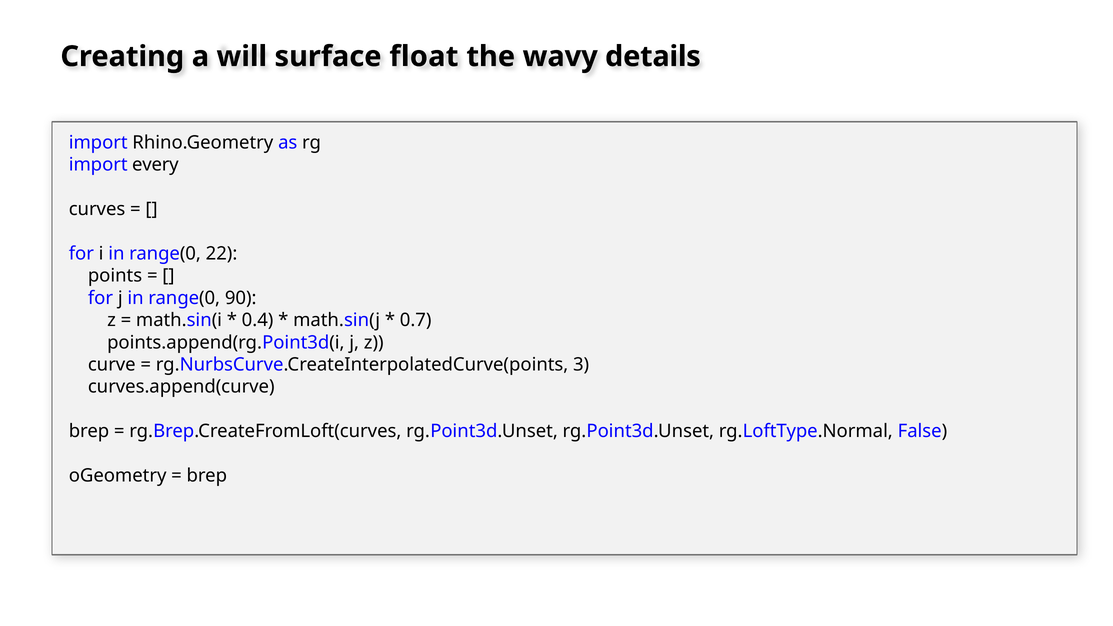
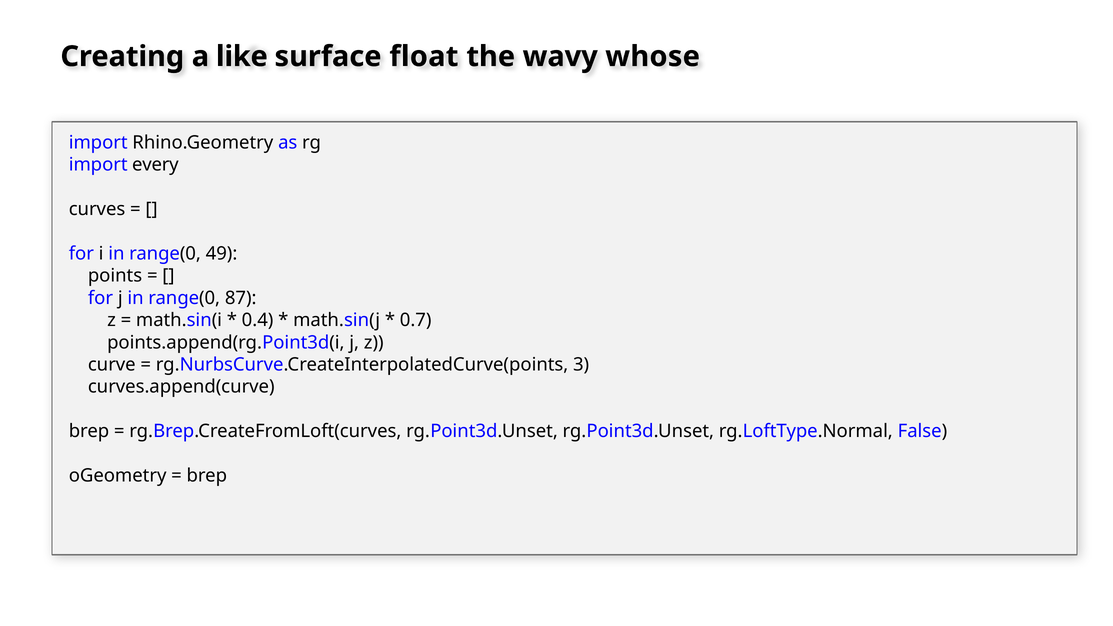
will: will -> like
details: details -> whose
22: 22 -> 49
90: 90 -> 87
